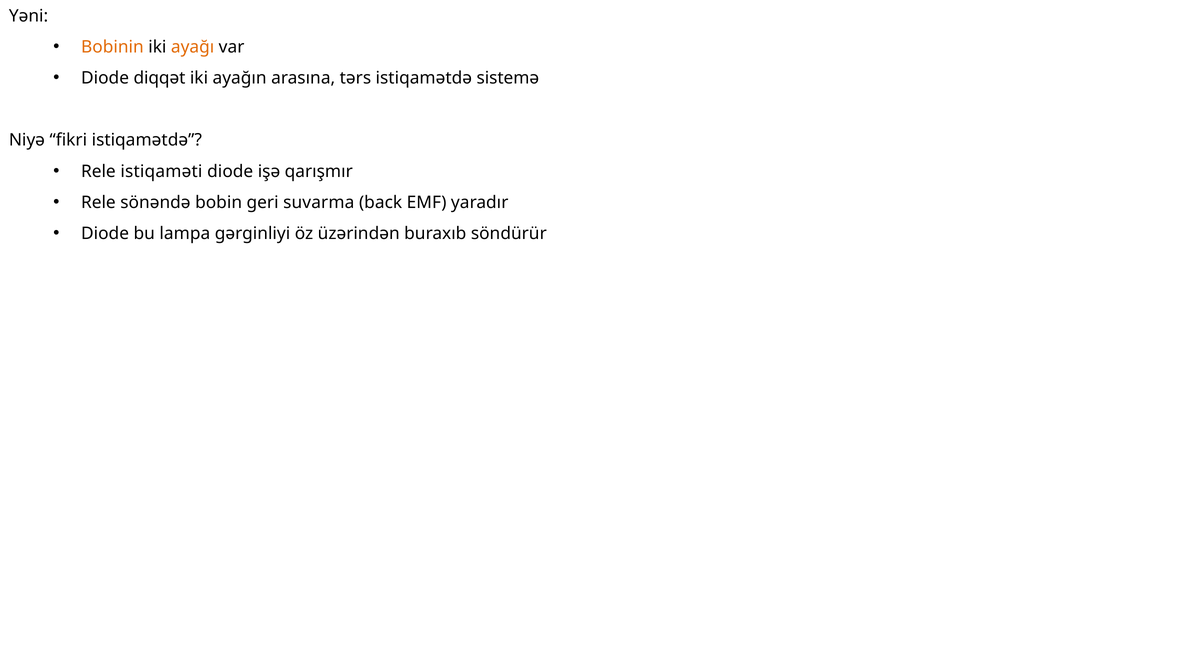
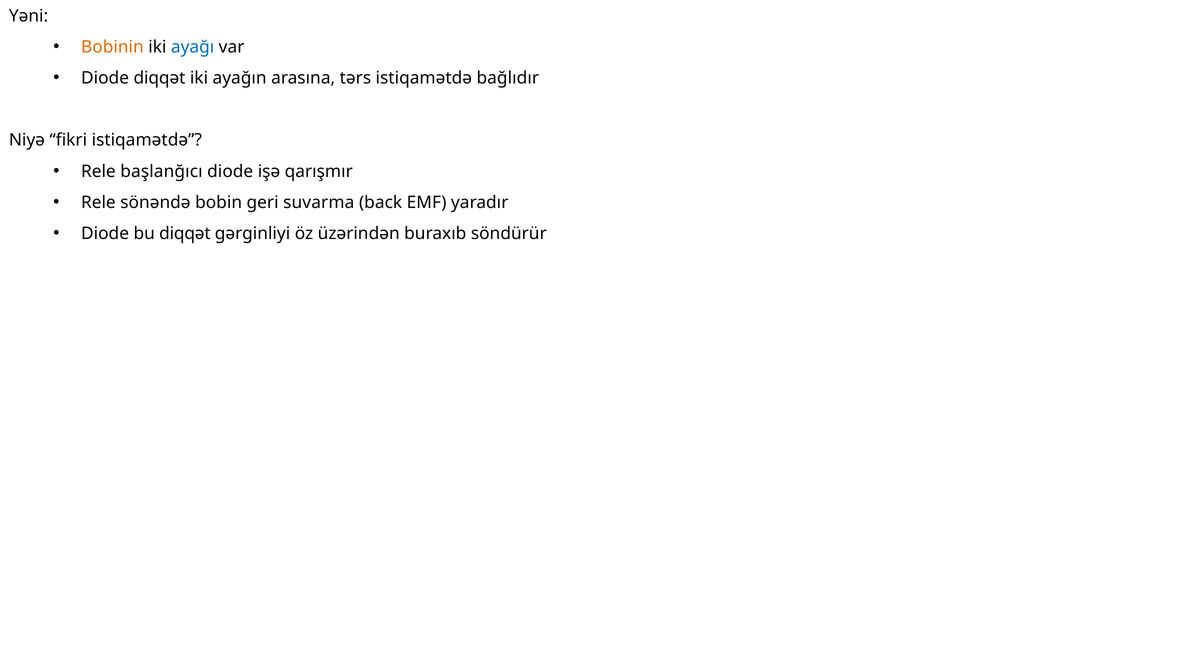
ayağı colour: orange -> blue
sistemə: sistemə -> bağlıdır
istiqaməti: istiqaməti -> başlanğıcı
bu lampa: lampa -> diqqət
